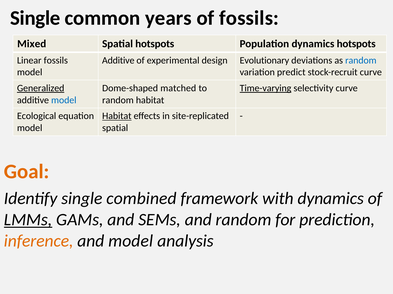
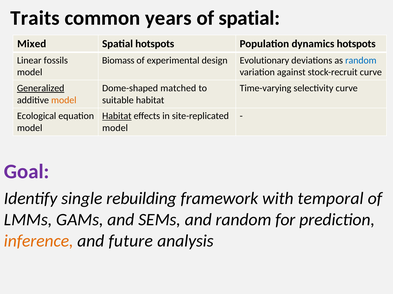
Single at (35, 18): Single -> Traits
of fossils: fossils -> spatial
Additive at (118, 60): Additive -> Biomass
predict: predict -> against
Time-varying underline: present -> none
model at (64, 100) colour: blue -> orange
random at (118, 100): random -> suitable
spatial at (115, 128): spatial -> model
Goal colour: orange -> purple
combined: combined -> rebuilding
with dynamics: dynamics -> temporal
LMMs underline: present -> none
and model: model -> future
